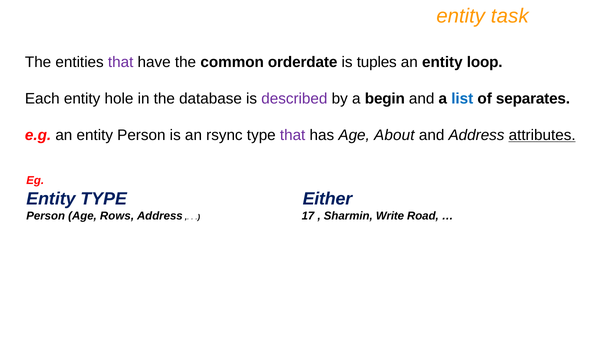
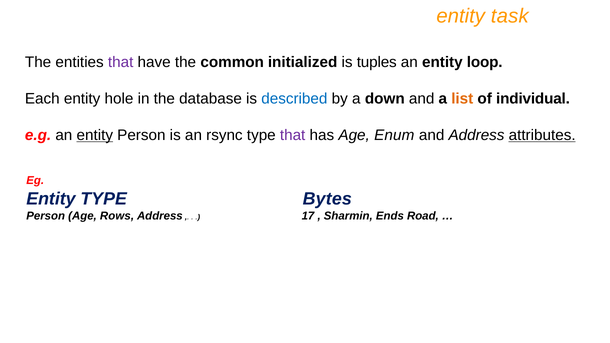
orderdate: orderdate -> initialized
described colour: purple -> blue
begin: begin -> down
list colour: blue -> orange
separates: separates -> individual
entity at (95, 135) underline: none -> present
About: About -> Enum
Either: Either -> Bytes
Write: Write -> Ends
